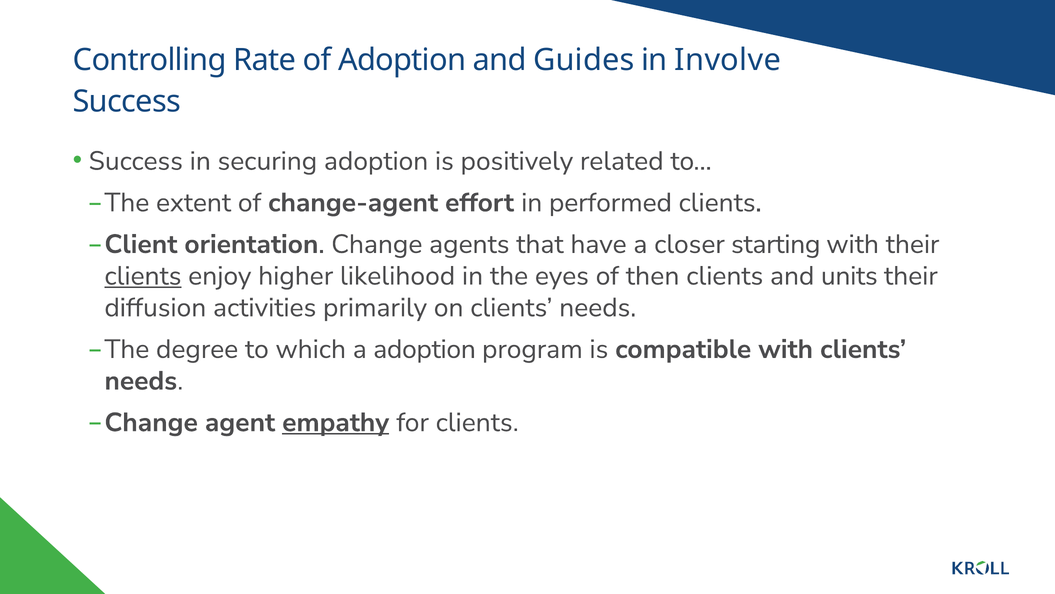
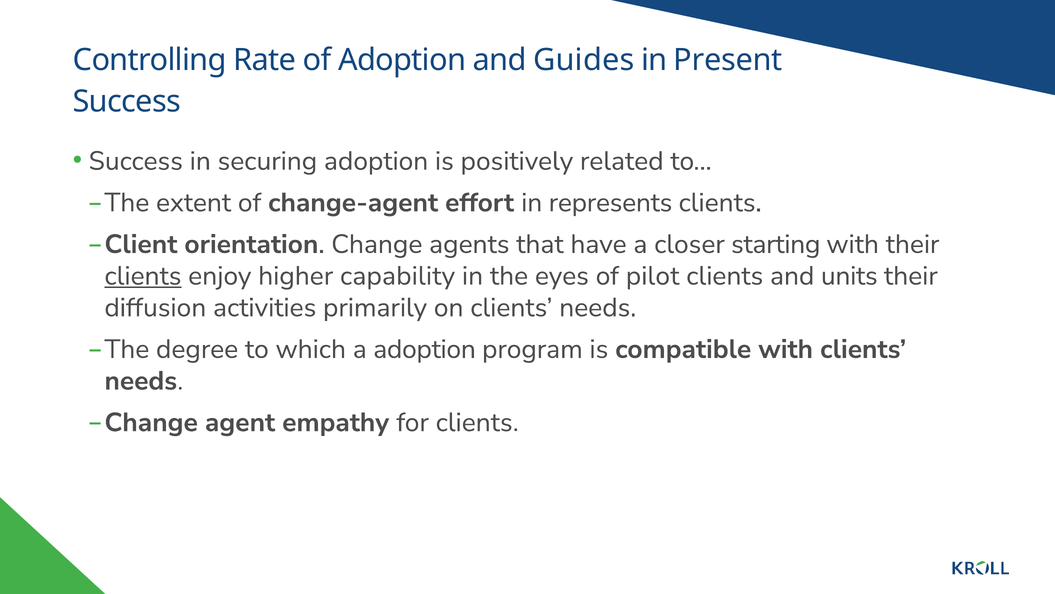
Involve: Involve -> Present
performed: performed -> represents
likelihood: likelihood -> capability
then: then -> pilot
empathy underline: present -> none
